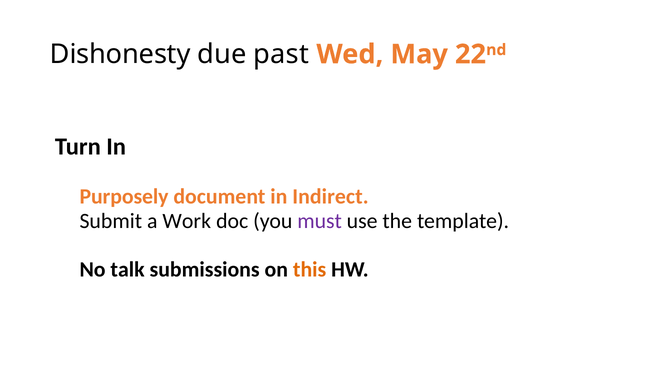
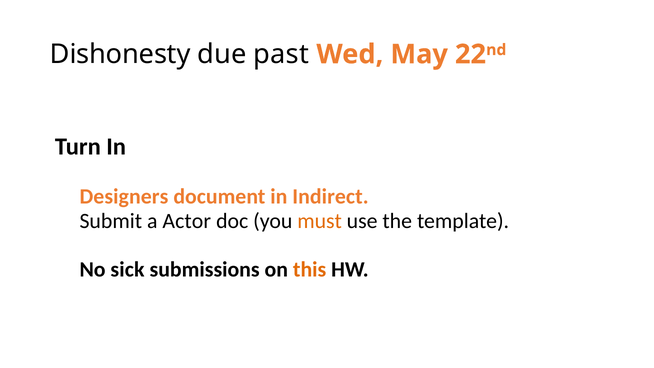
Purposely: Purposely -> Designers
Work: Work -> Actor
must colour: purple -> orange
talk: talk -> sick
